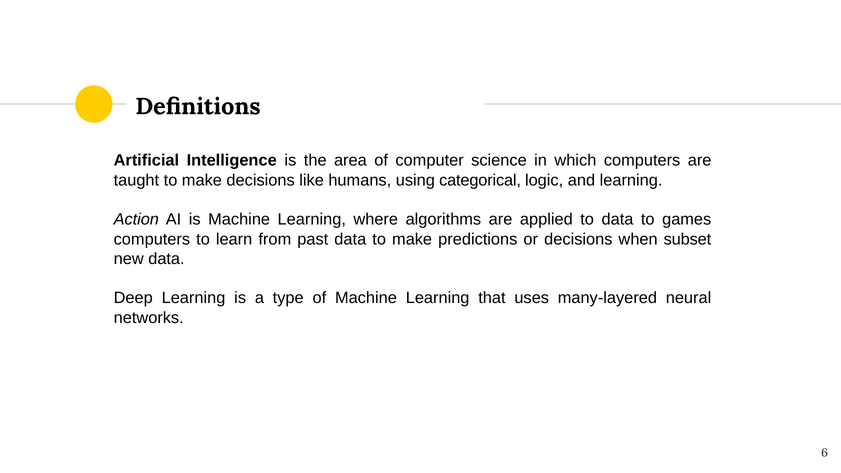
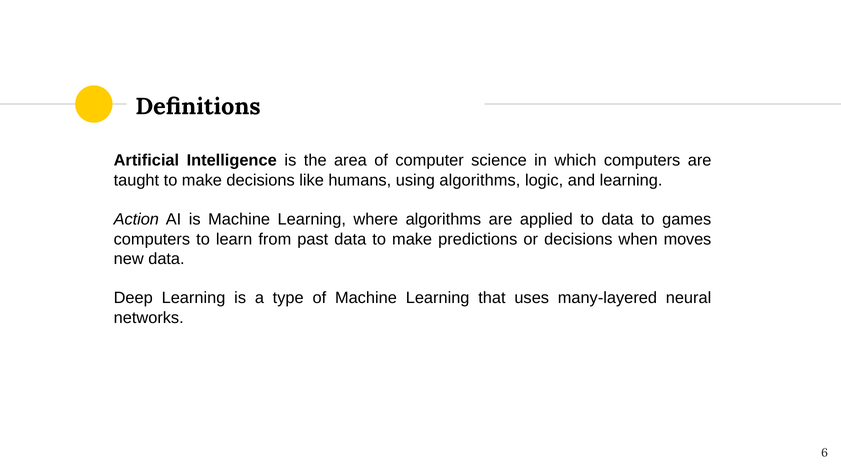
using categorical: categorical -> algorithms
subset: subset -> moves
